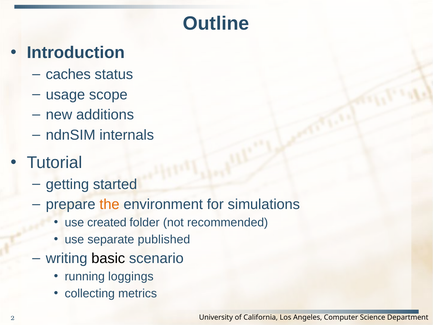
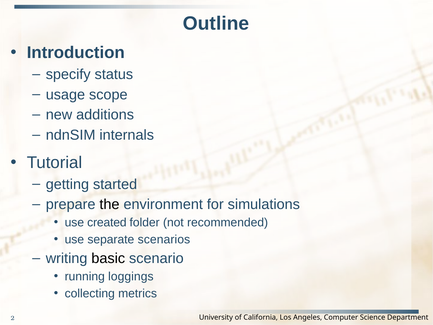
caches: caches -> specify
the colour: orange -> black
published: published -> scenarios
